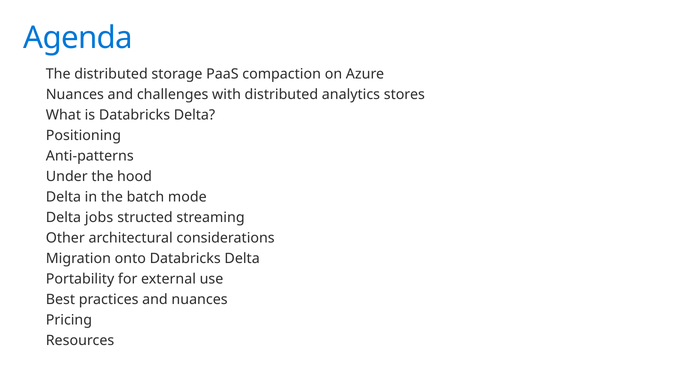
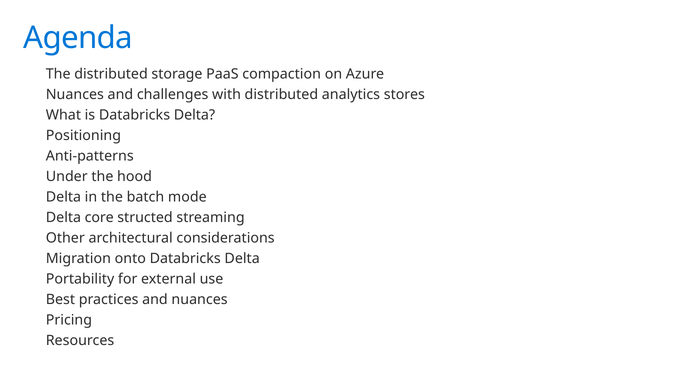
jobs: jobs -> core
